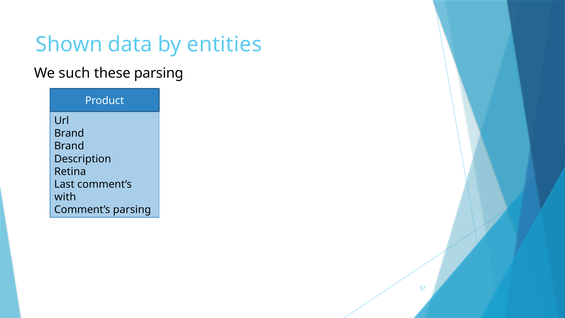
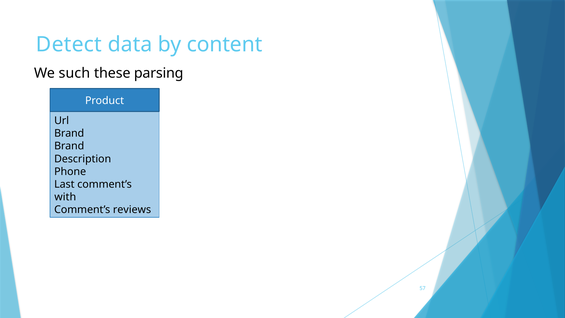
Shown: Shown -> Detect
entities: entities -> content
Retina: Retina -> Phone
Comment’s parsing: parsing -> reviews
